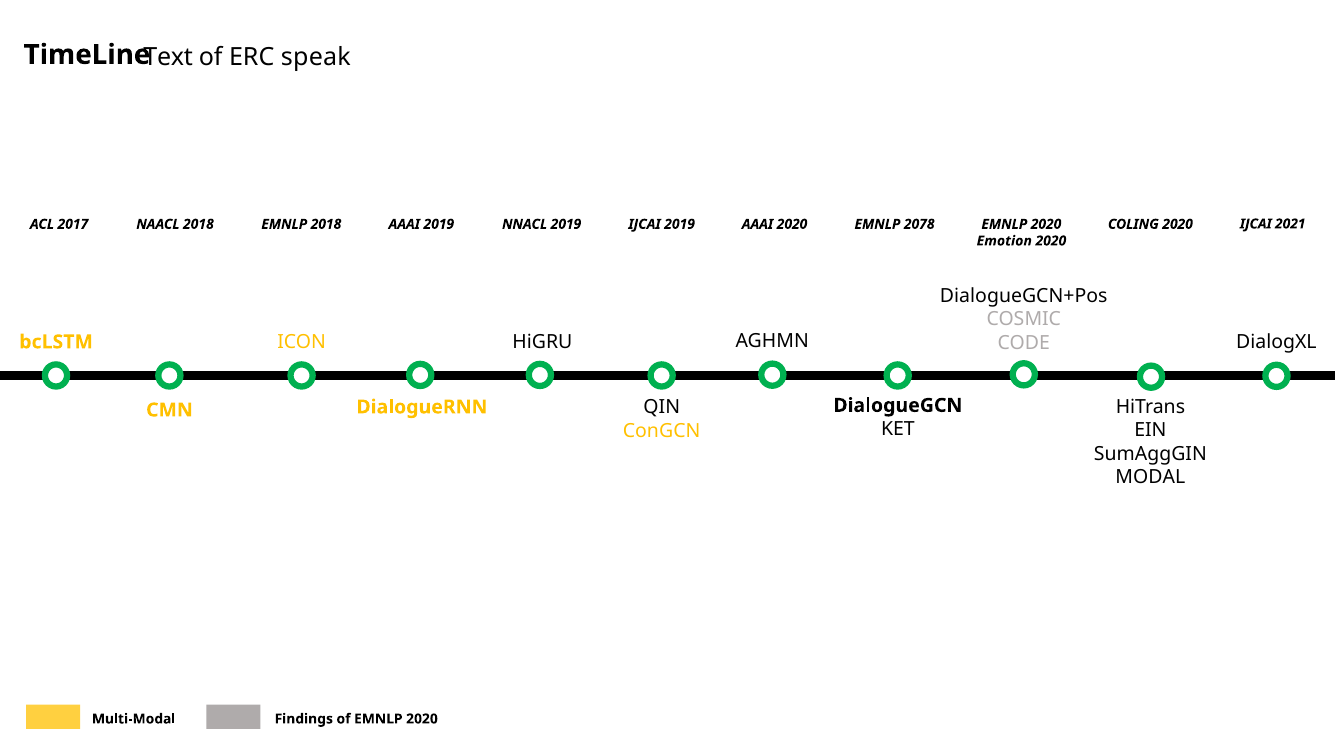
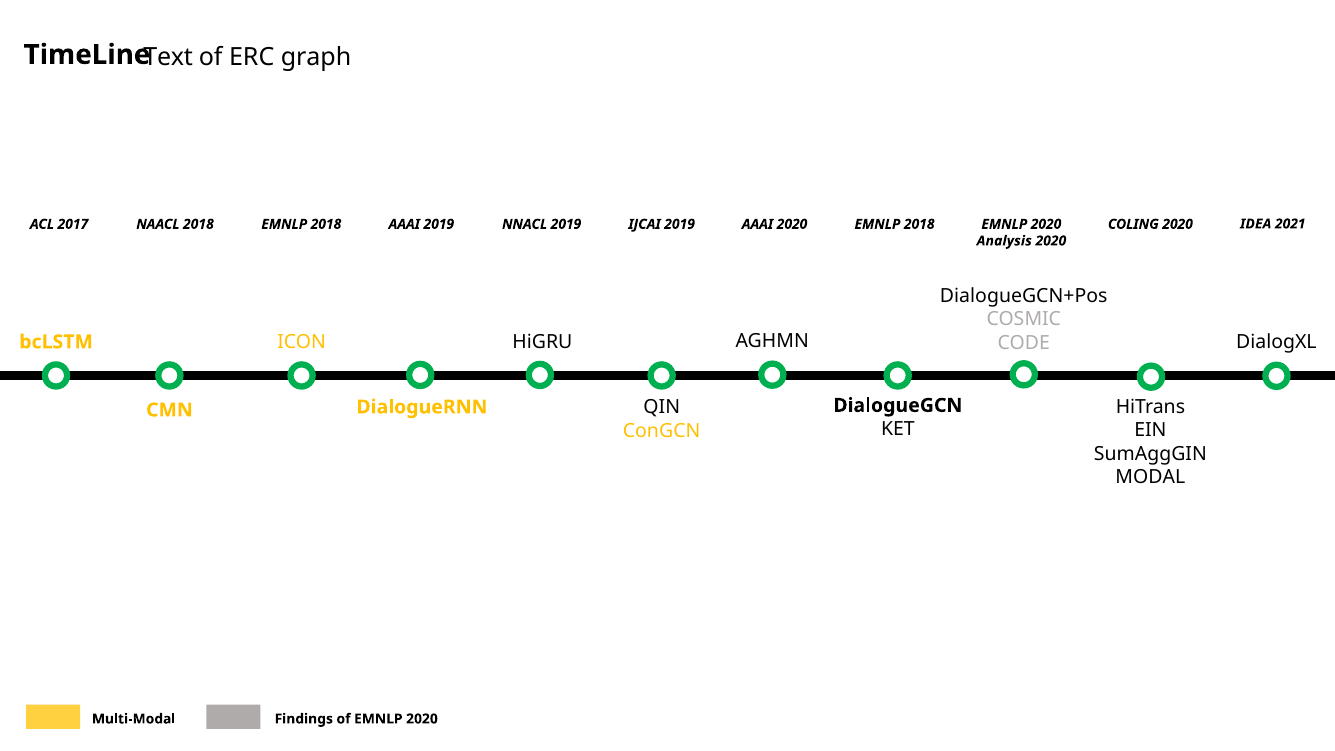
speak: speak -> graph
2020 EMNLP 2078: 2078 -> 2018
2020 IJCAI: IJCAI -> IDEA
Emotion: Emotion -> Analysis
